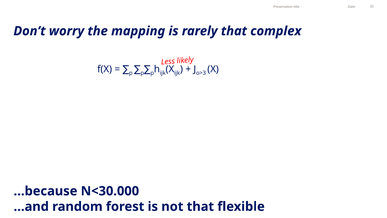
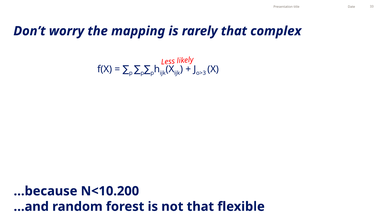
N<30.000: N<30.000 -> N<10.200
